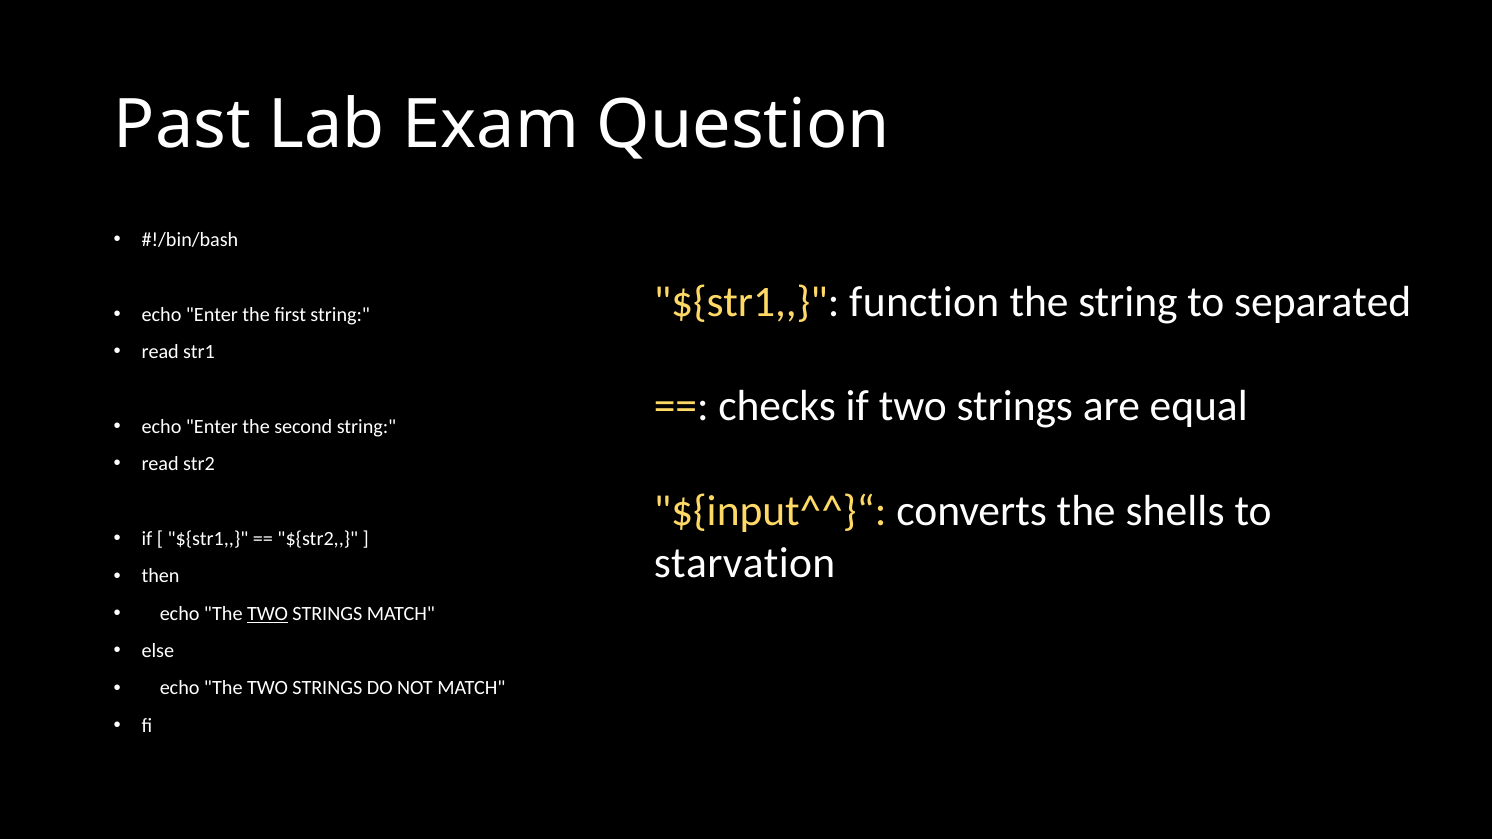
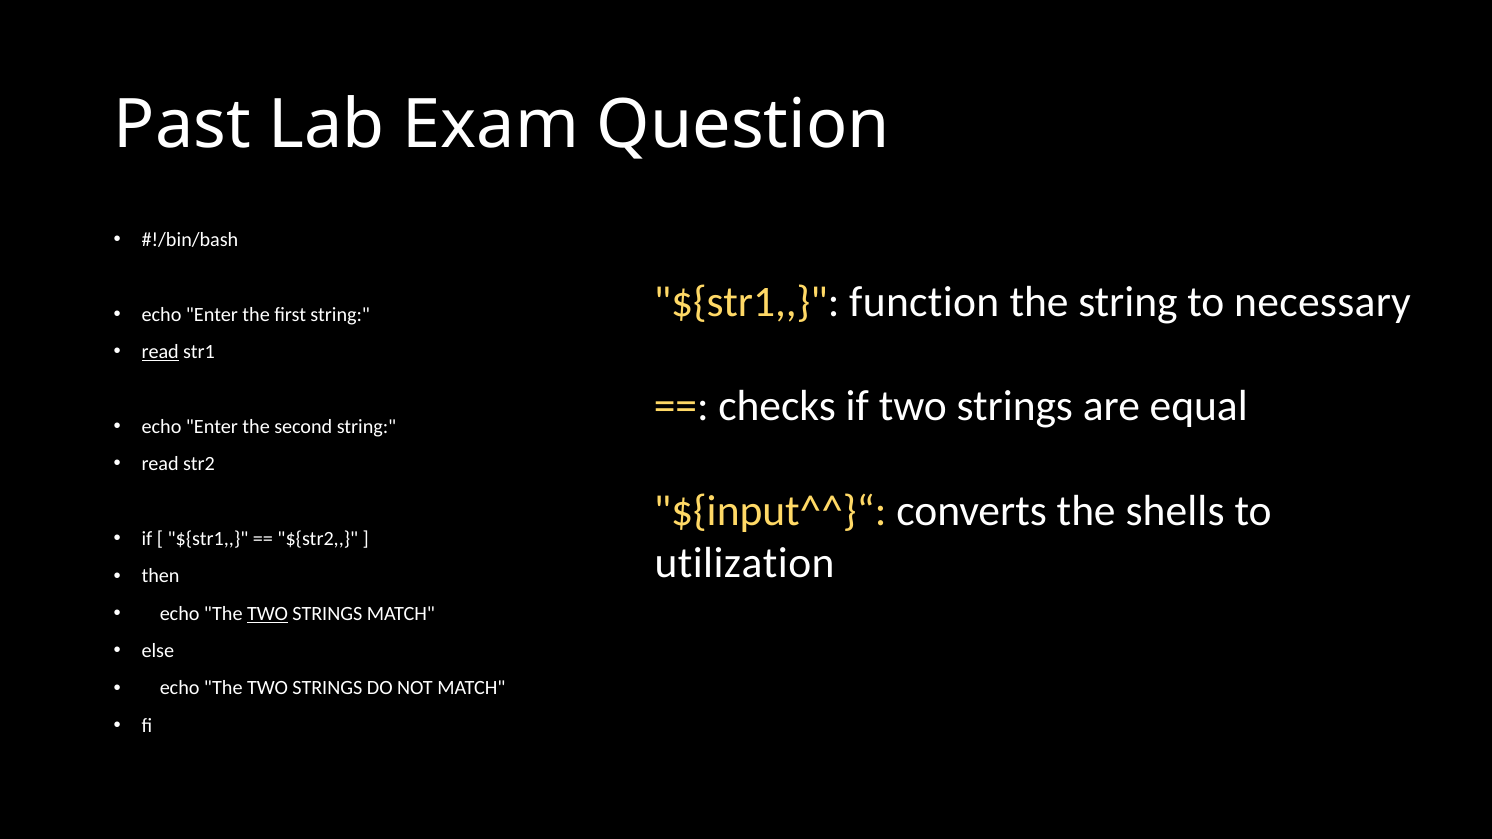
separated: separated -> necessary
read at (160, 352) underline: none -> present
starvation: starvation -> utilization
